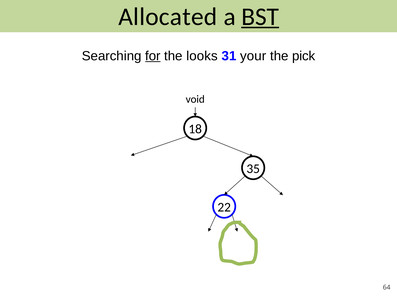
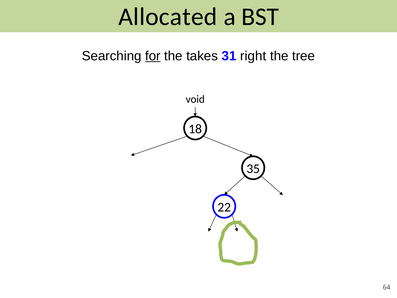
BST underline: present -> none
looks: looks -> takes
your: your -> right
pick: pick -> tree
